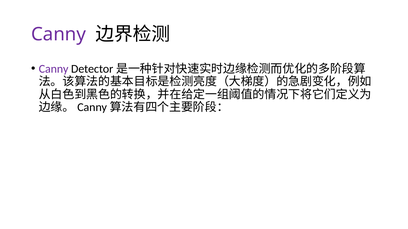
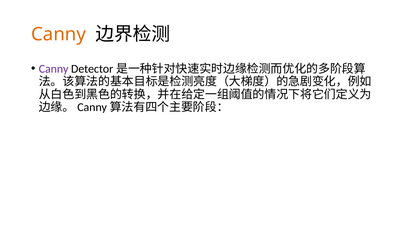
Canny at (59, 34) colour: purple -> orange
